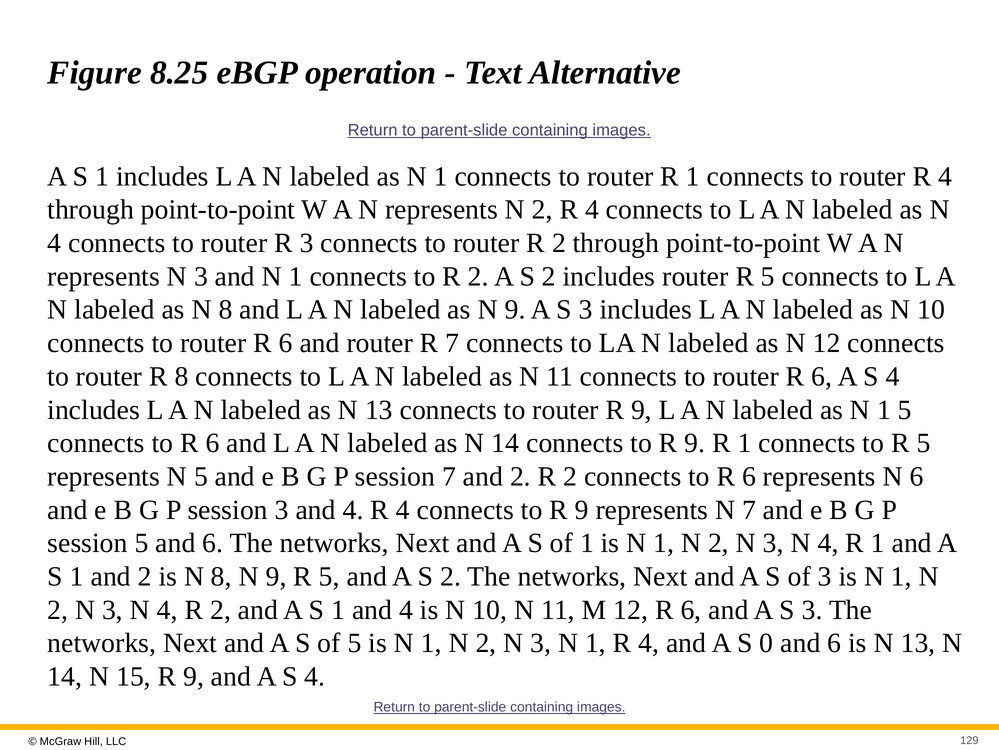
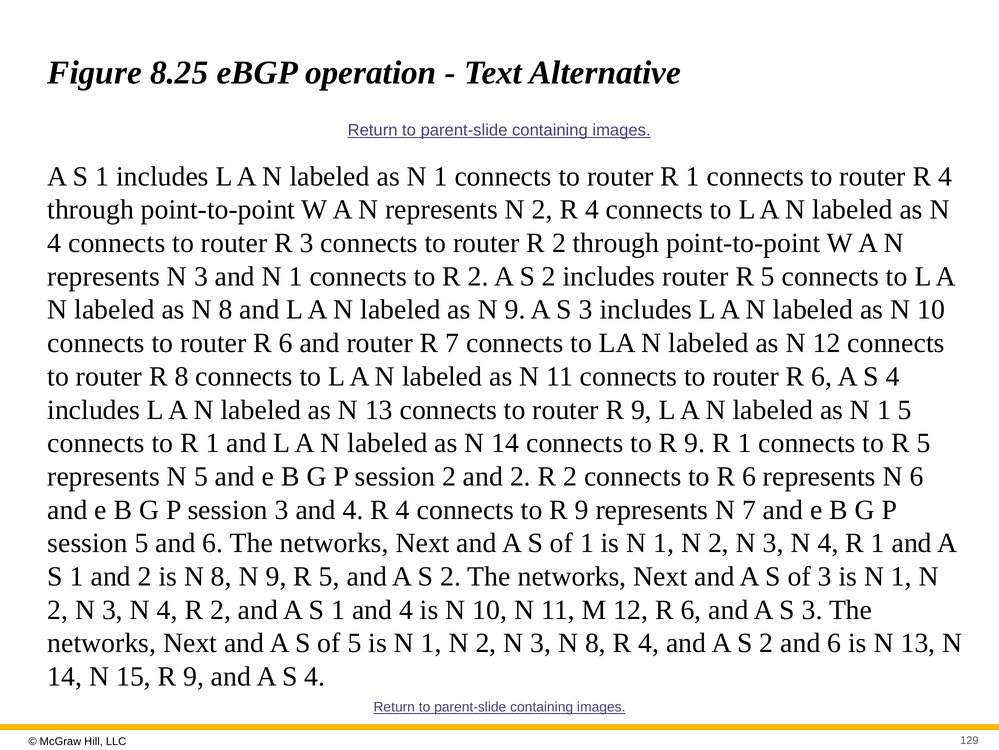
6 at (212, 443): 6 -> 1
session 7: 7 -> 2
3 N 1: 1 -> 8
0 at (766, 643): 0 -> 2
